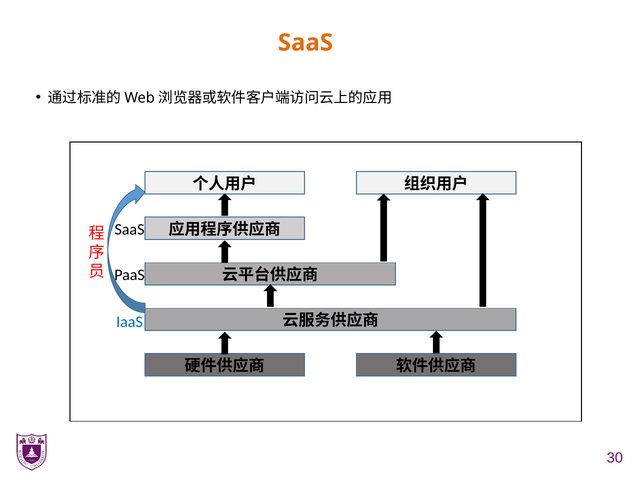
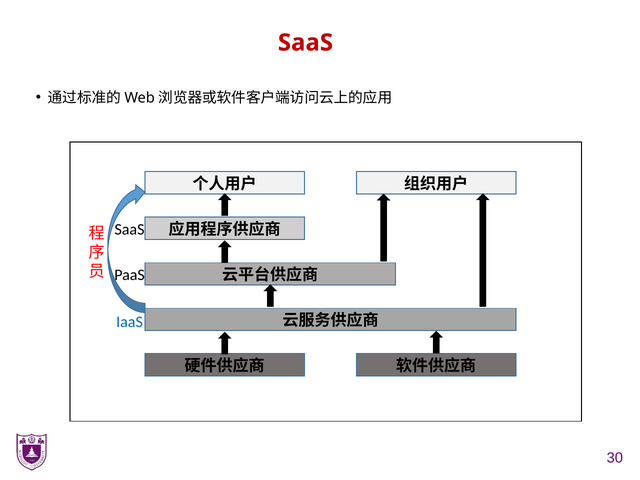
SaaS at (305, 43) colour: orange -> red
